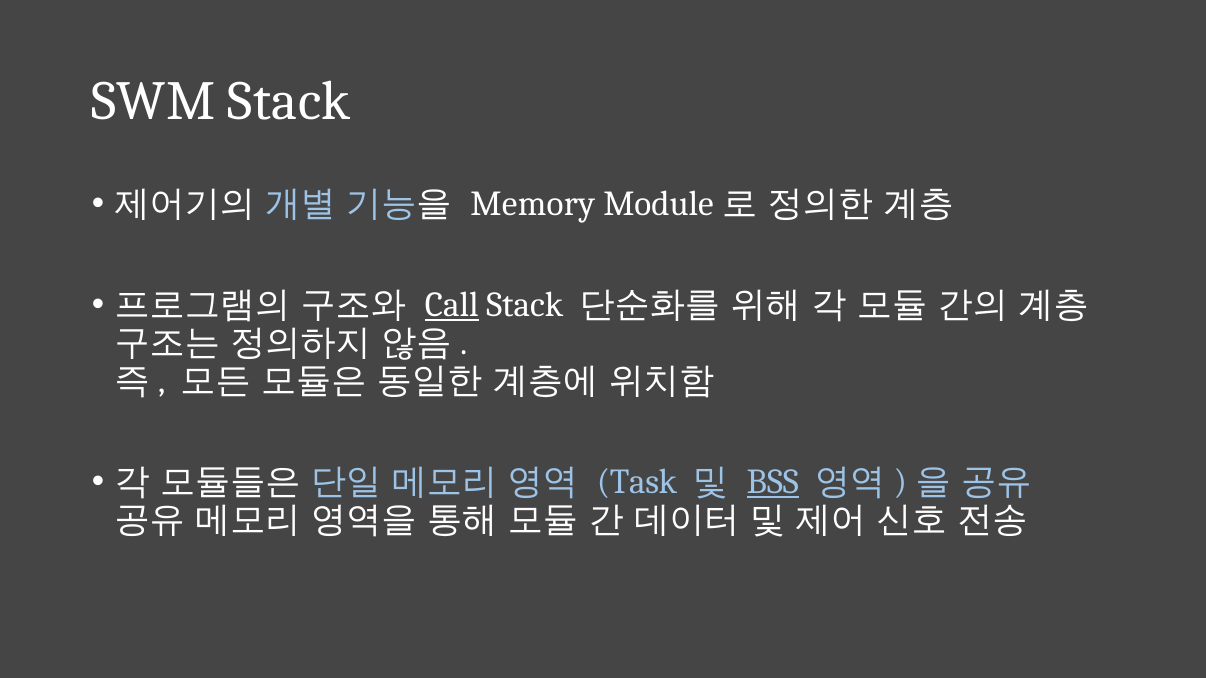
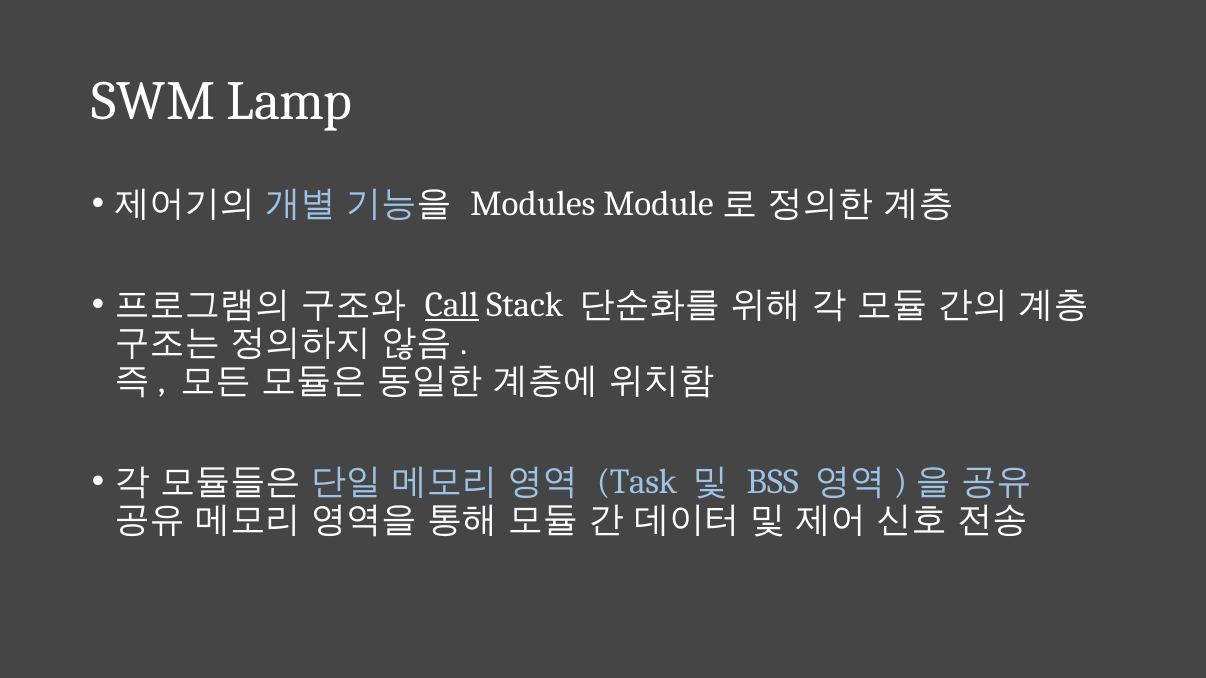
SWM Stack: Stack -> Lamp
Memory: Memory -> Modules
BSS underline: present -> none
